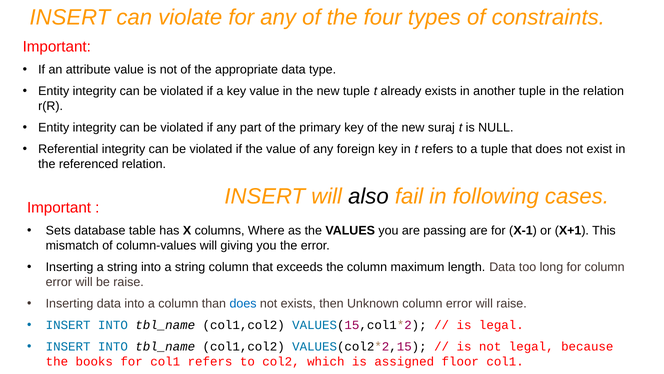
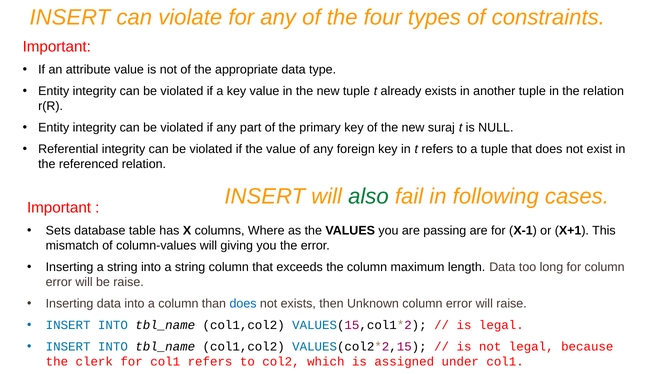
also colour: black -> green
books: books -> clerk
floor: floor -> under
